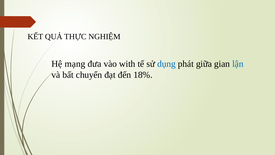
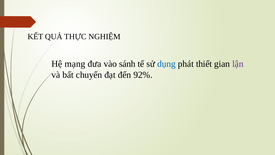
with: with -> sánh
giữa: giữa -> thiết
lận colour: blue -> purple
18%: 18% -> 92%
